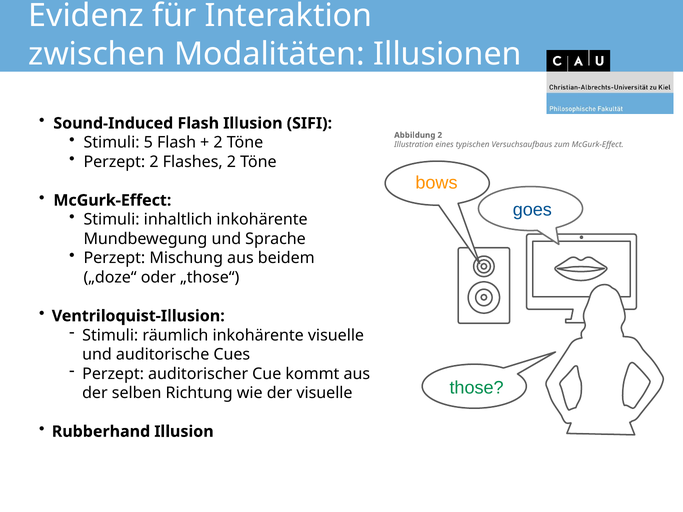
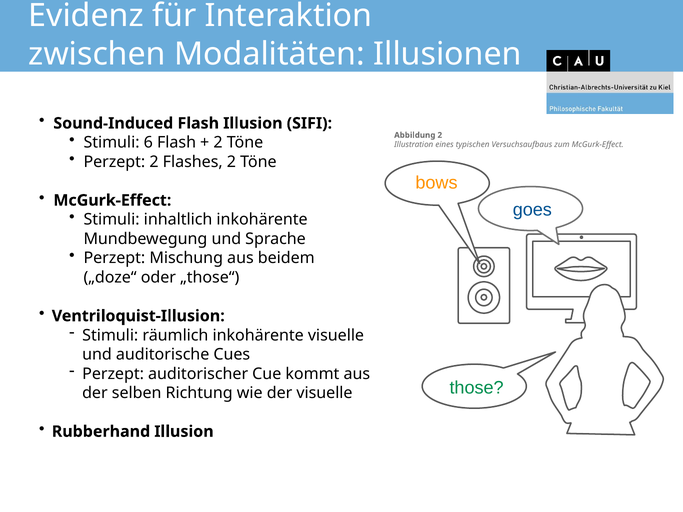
5: 5 -> 6
